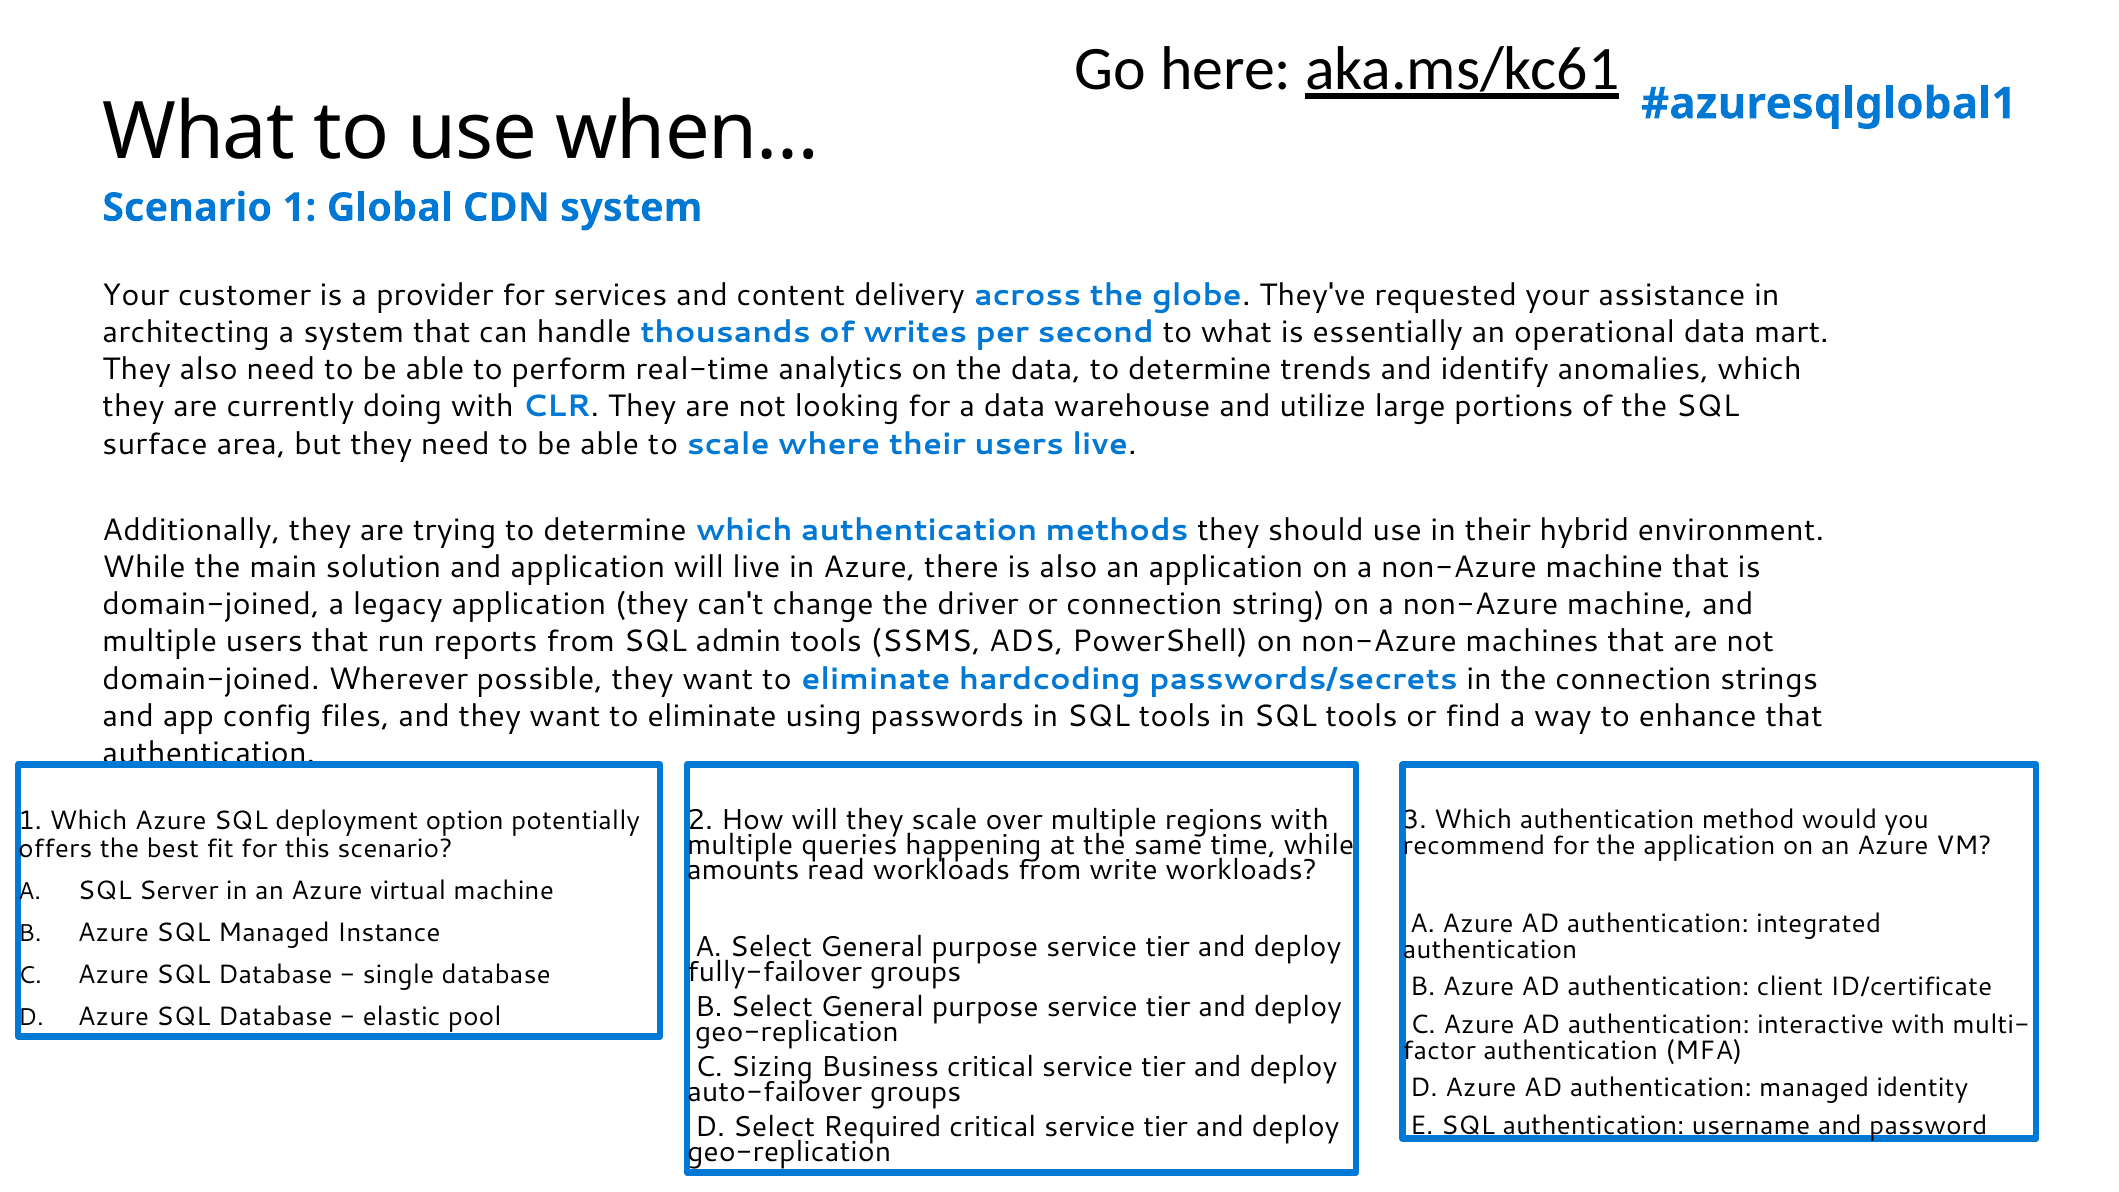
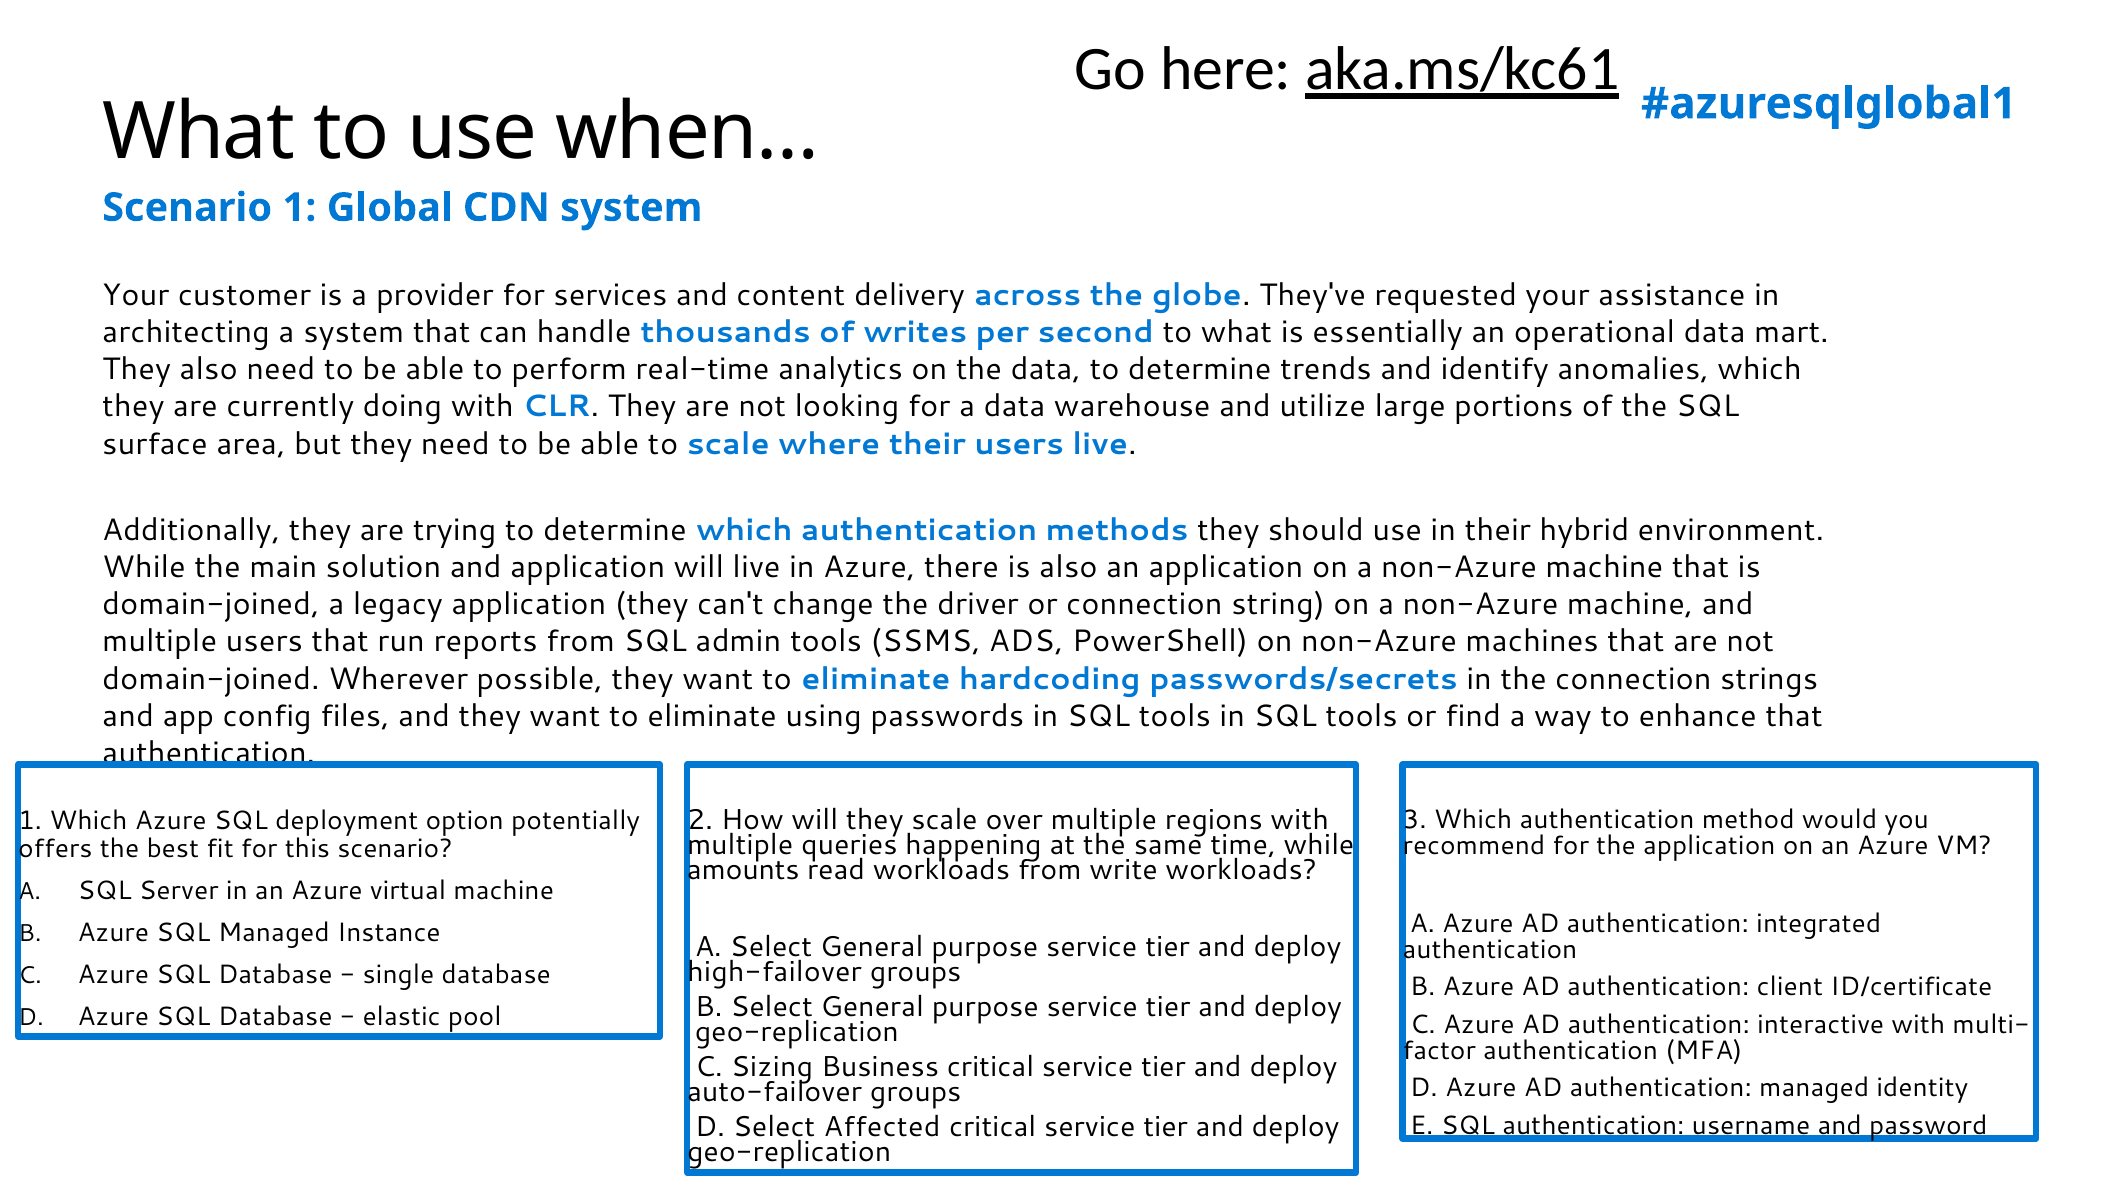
fully-failover: fully-failover -> high-failover
Required: Required -> Affected
